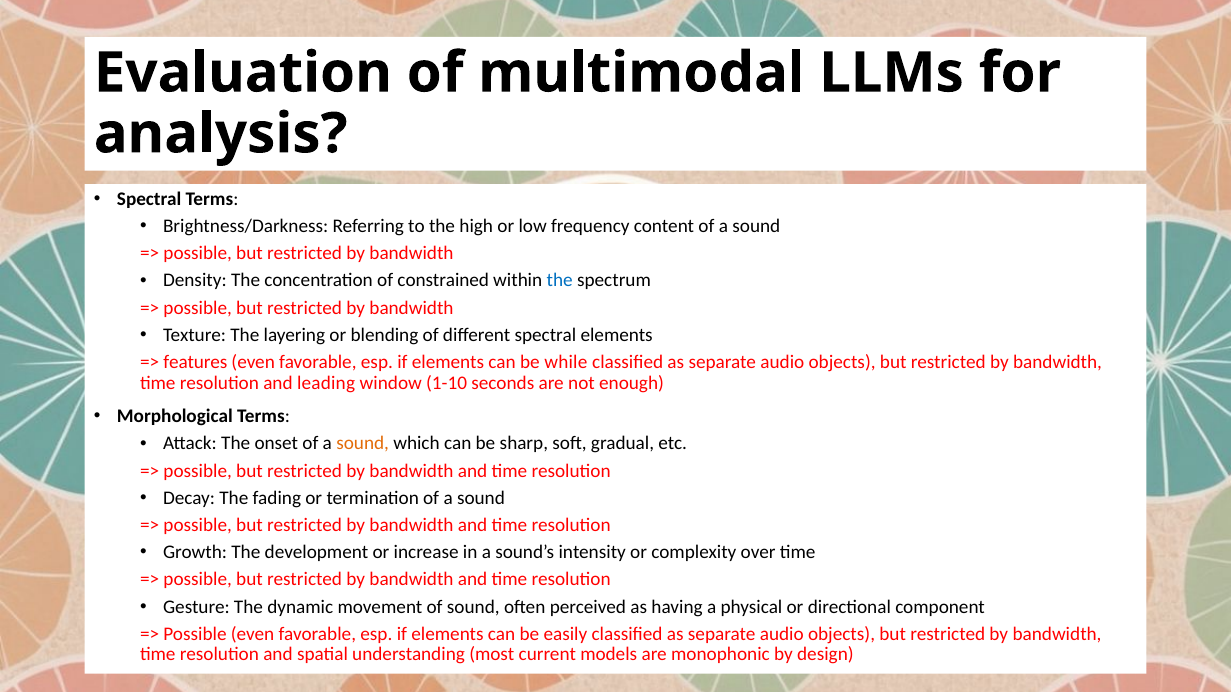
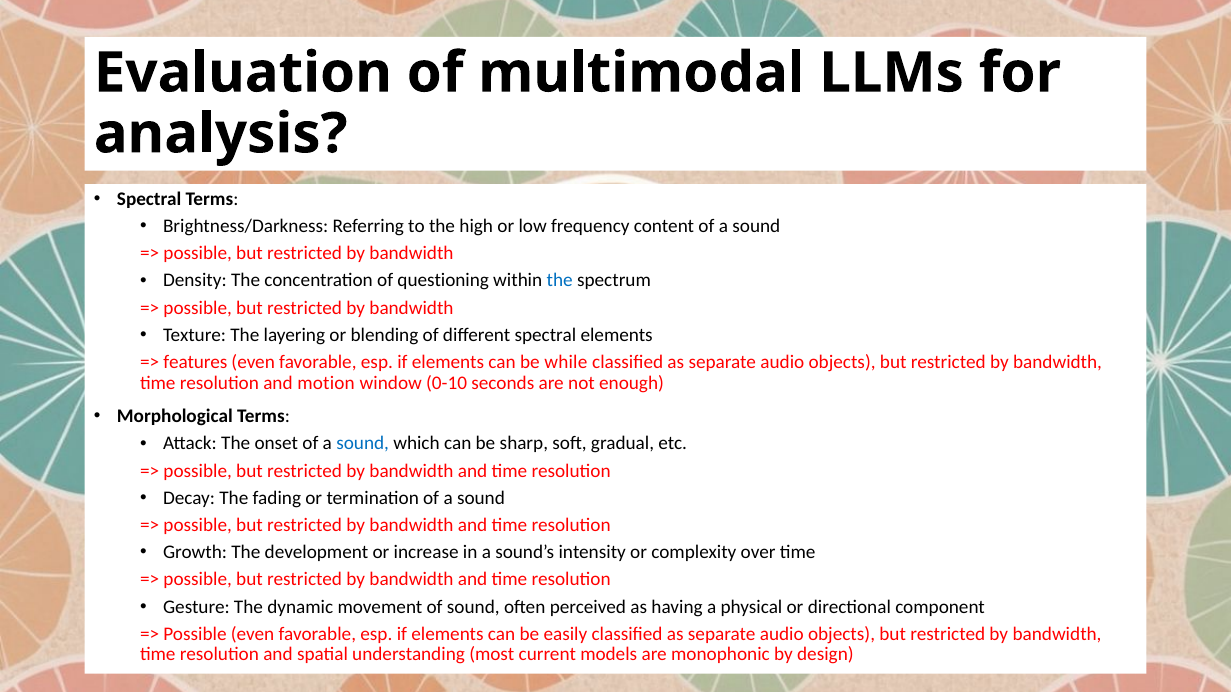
constrained: constrained -> questioning
leading: leading -> motion
1-10: 1-10 -> 0-10
sound at (363, 444) colour: orange -> blue
